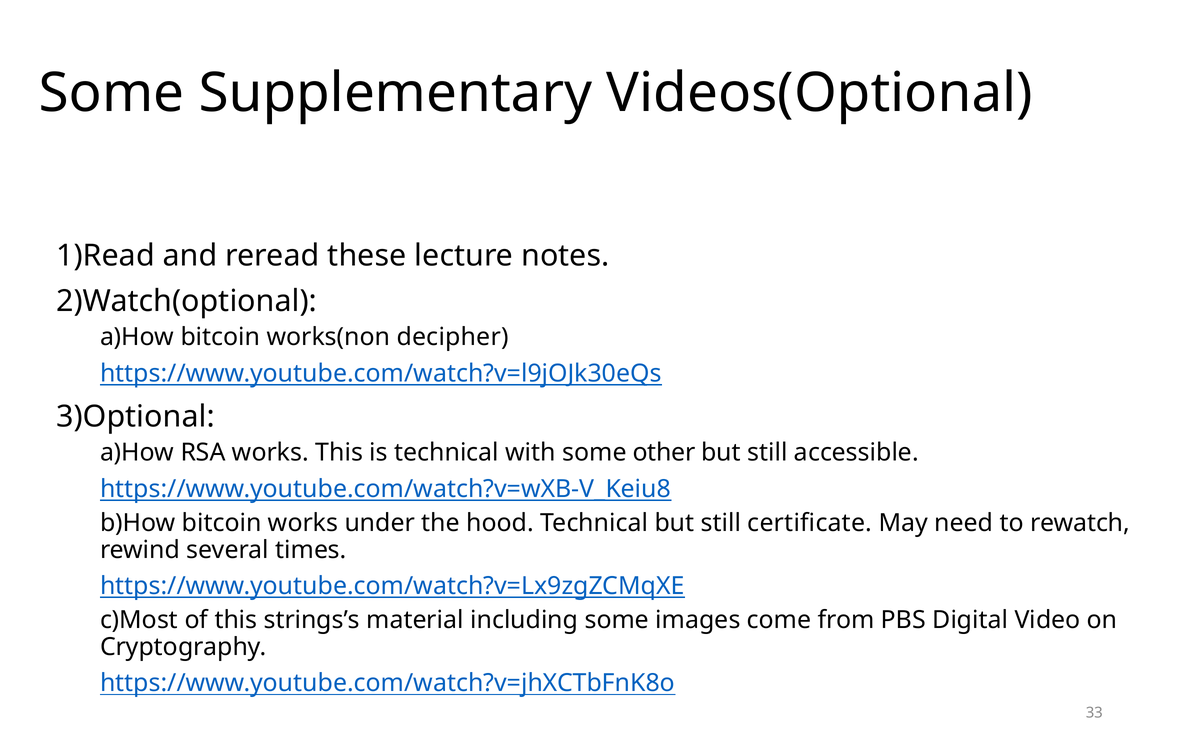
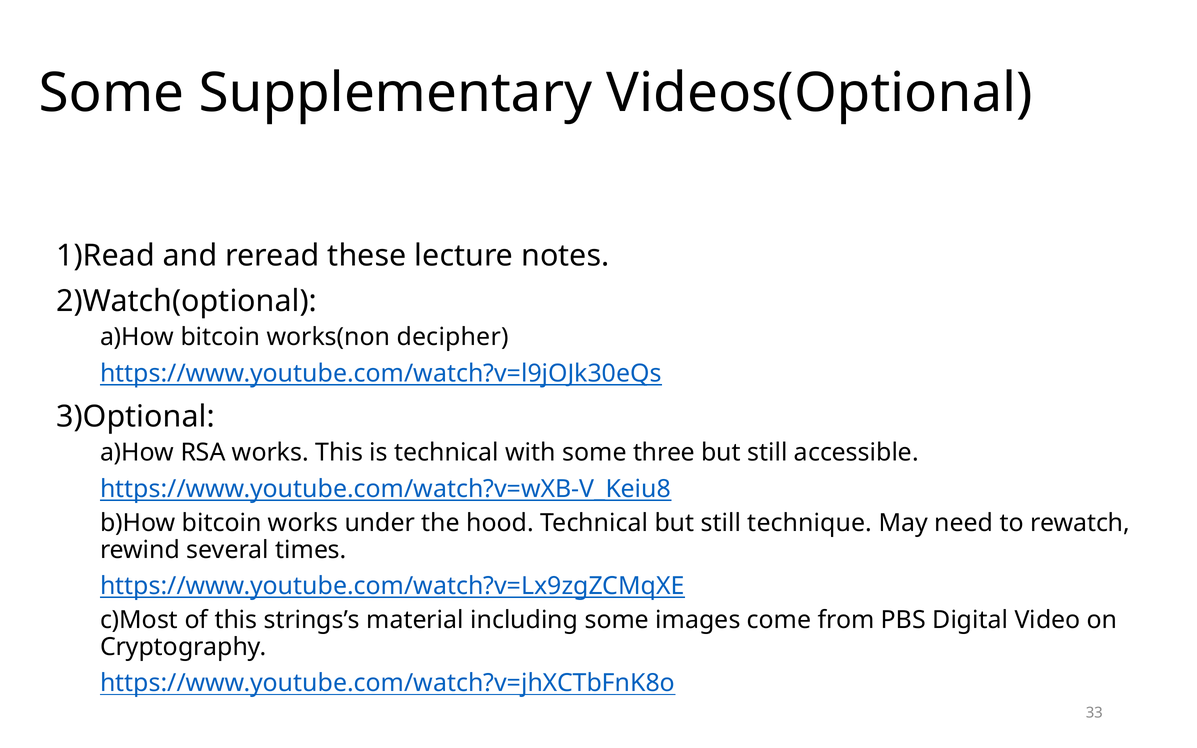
other: other -> three
certificate: certificate -> technique
